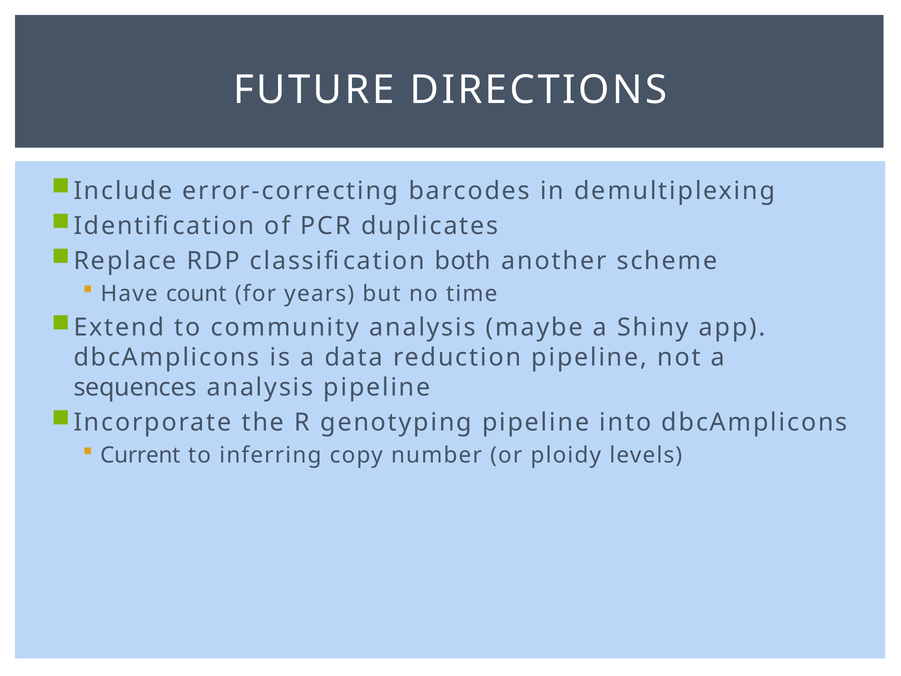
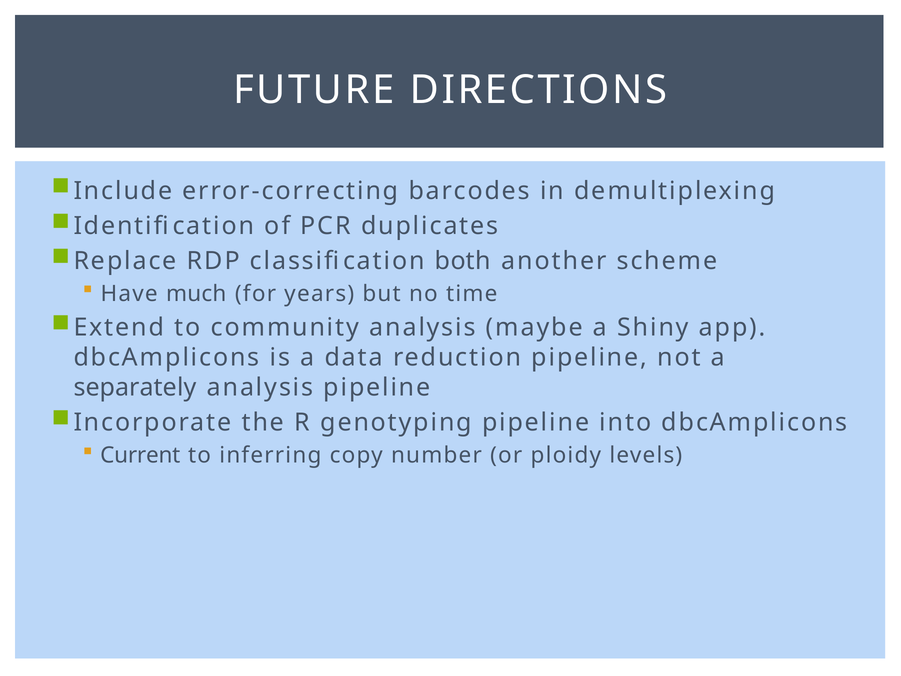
count: count -> much
sequences: sequences -> separately
